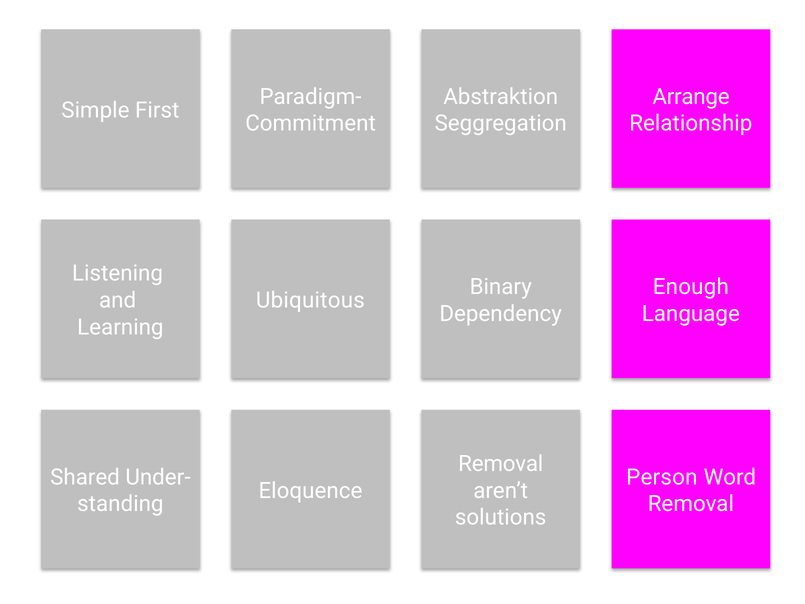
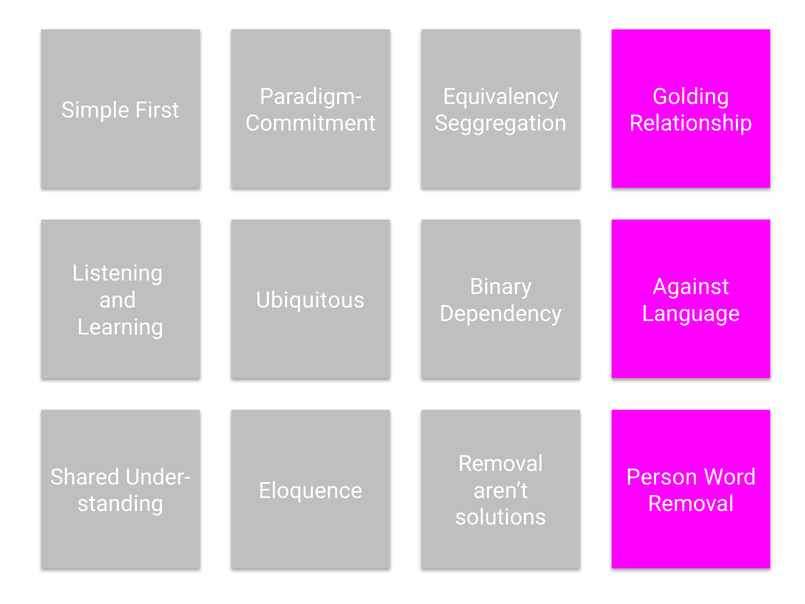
Abstraktion: Abstraktion -> Equivalency
Arrange: Arrange -> Golding
Enough: Enough -> Against
